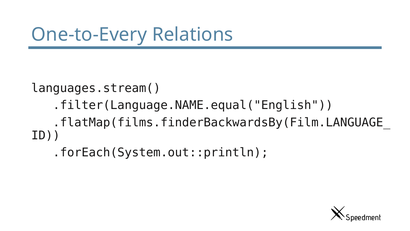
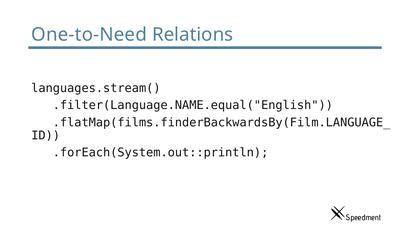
One-to-Every: One-to-Every -> One-to-Need
